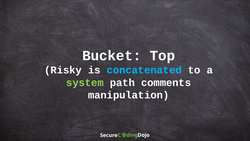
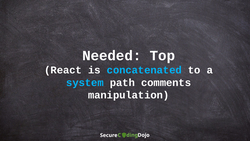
Bucket: Bucket -> Needed
Risky: Risky -> React
system colour: light green -> light blue
